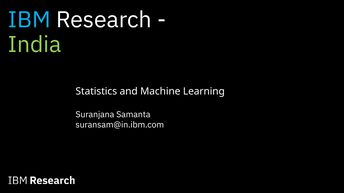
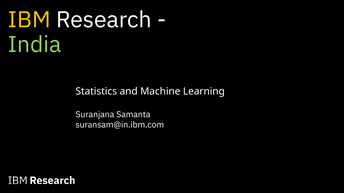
IBM colour: light blue -> yellow
